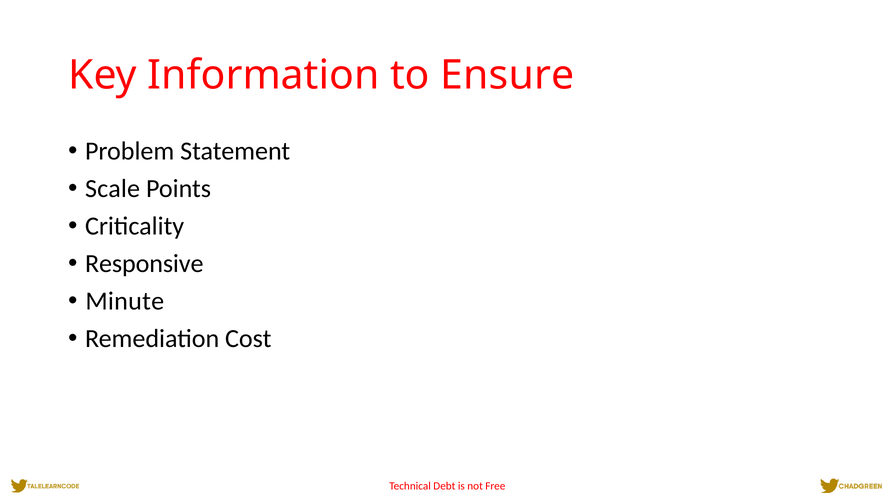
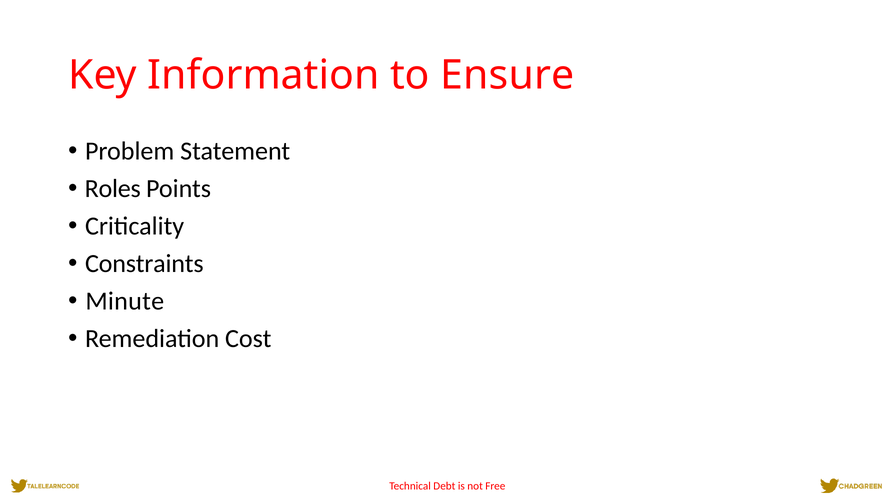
Scale: Scale -> Roles
Responsive: Responsive -> Constraints
